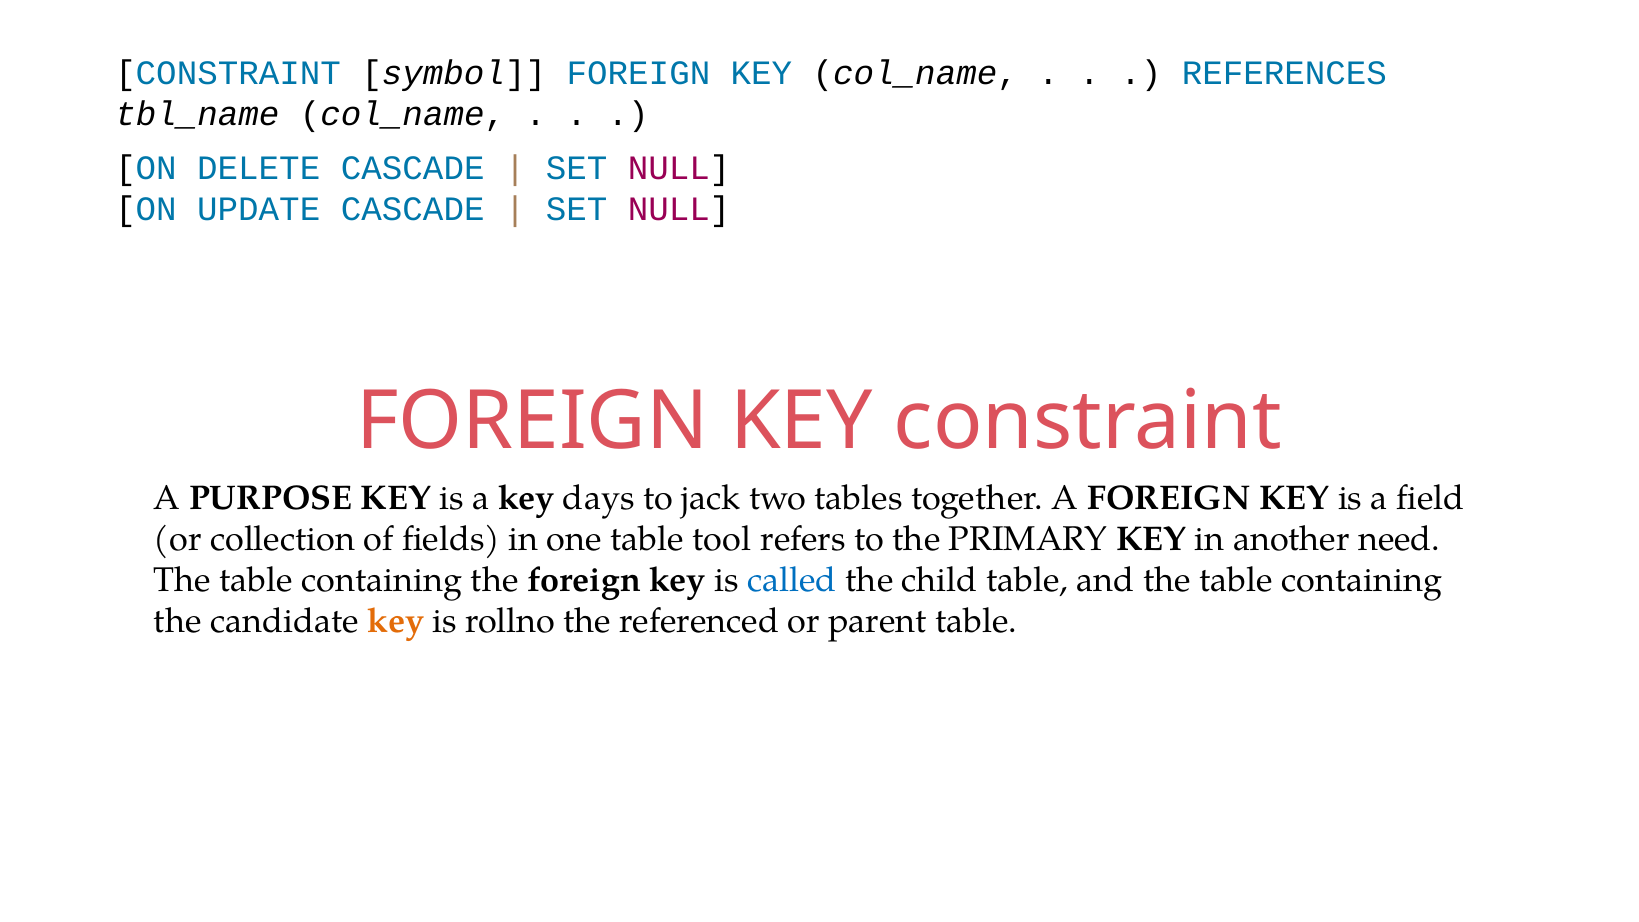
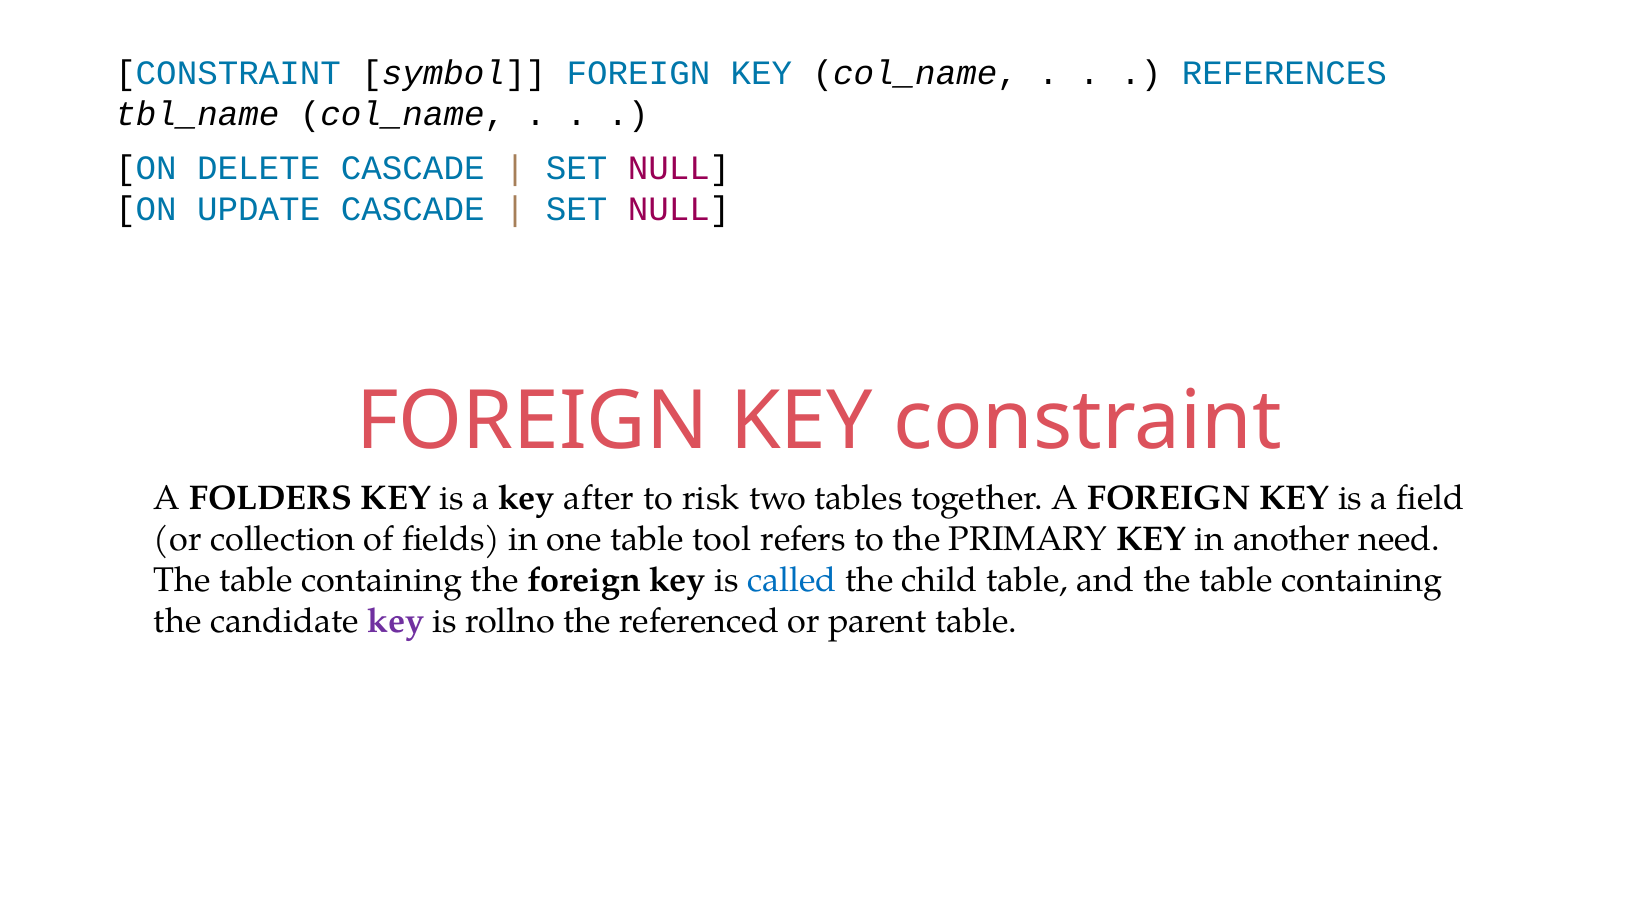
PURPOSE: PURPOSE -> FOLDERS
days: days -> after
jack: jack -> risk
key at (396, 622) colour: orange -> purple
